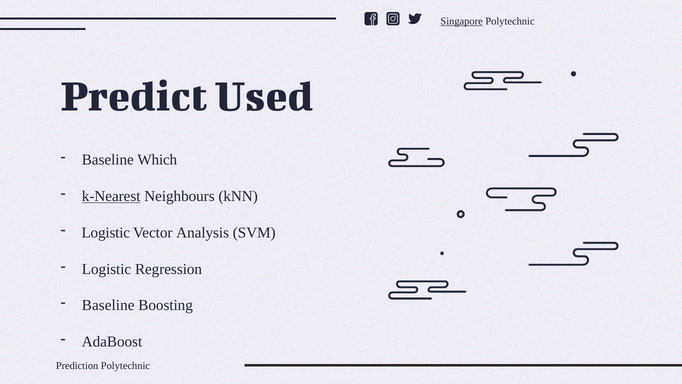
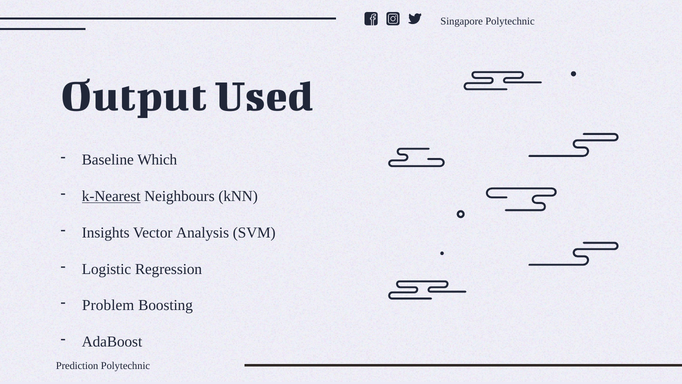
Singapore underline: present -> none
Predict: Predict -> Output
Logistic at (106, 232): Logistic -> Insights
Baseline at (108, 305): Baseline -> Problem
